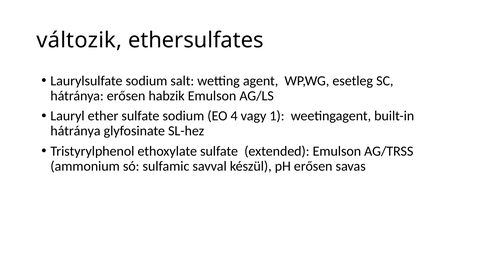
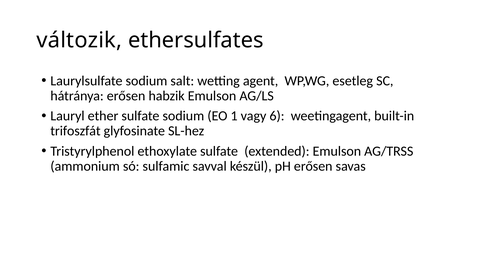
4: 4 -> 1
1: 1 -> 6
hátránya at (75, 131): hátránya -> trifoszfát
